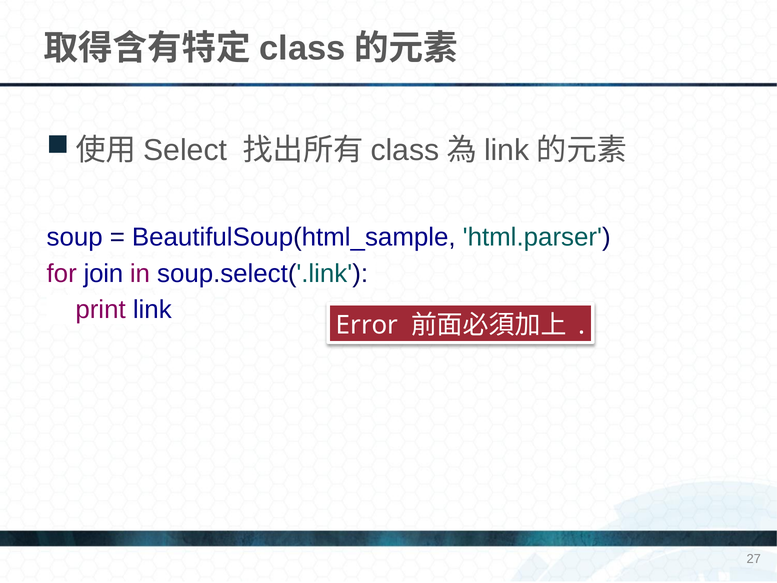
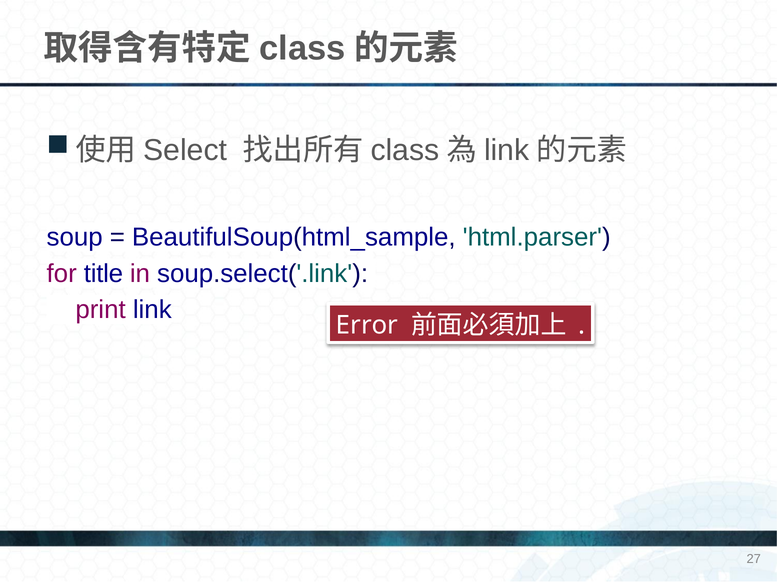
join: join -> title
